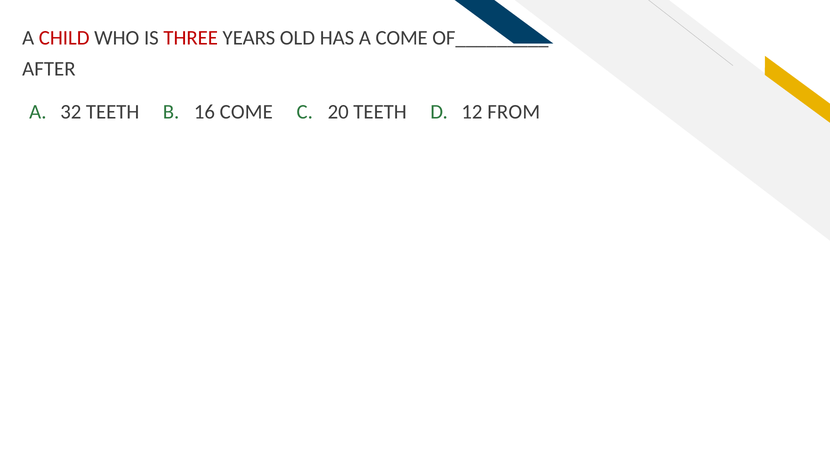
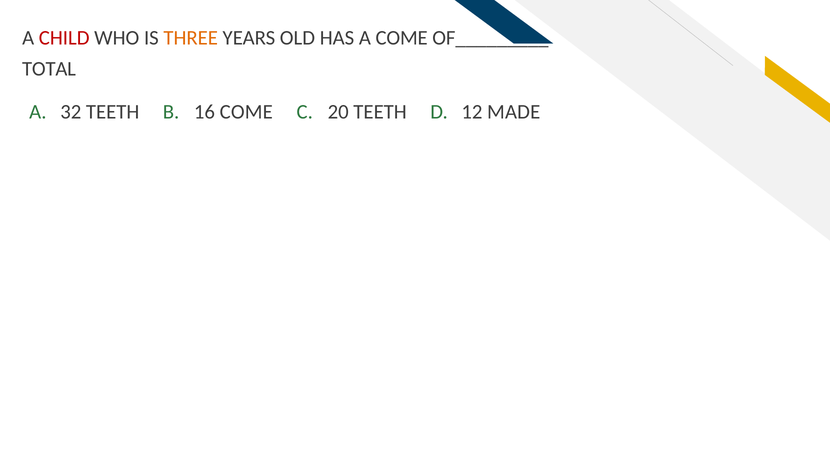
THREE colour: red -> orange
AFTER: AFTER -> TOTAL
FROM: FROM -> MADE
